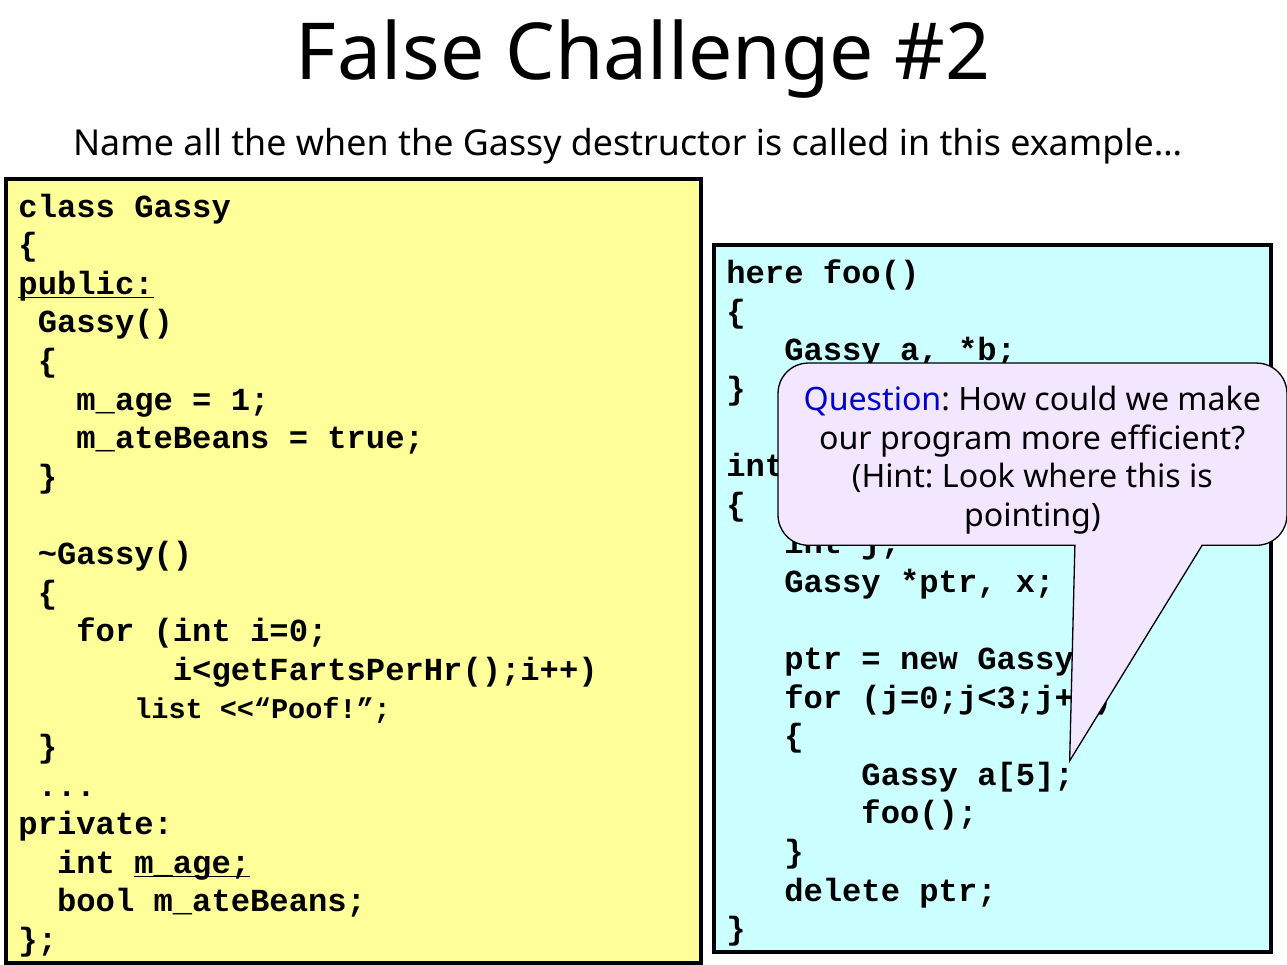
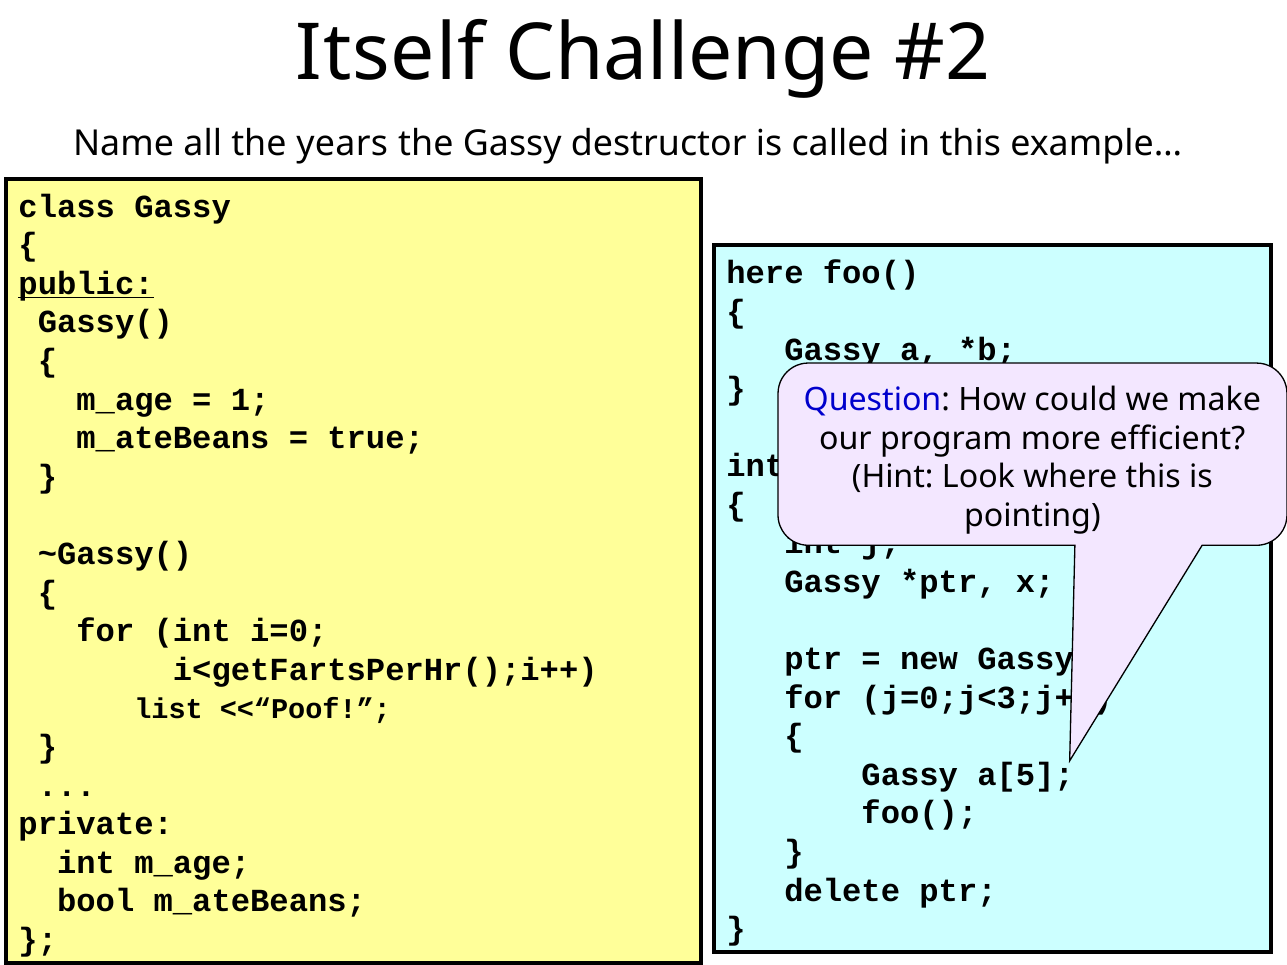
False: False -> Itself
when: when -> years
m_age at (192, 863) underline: present -> none
